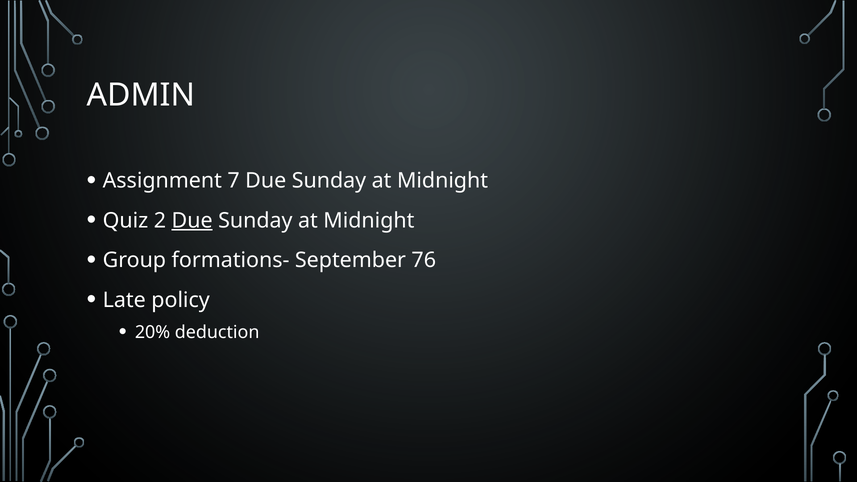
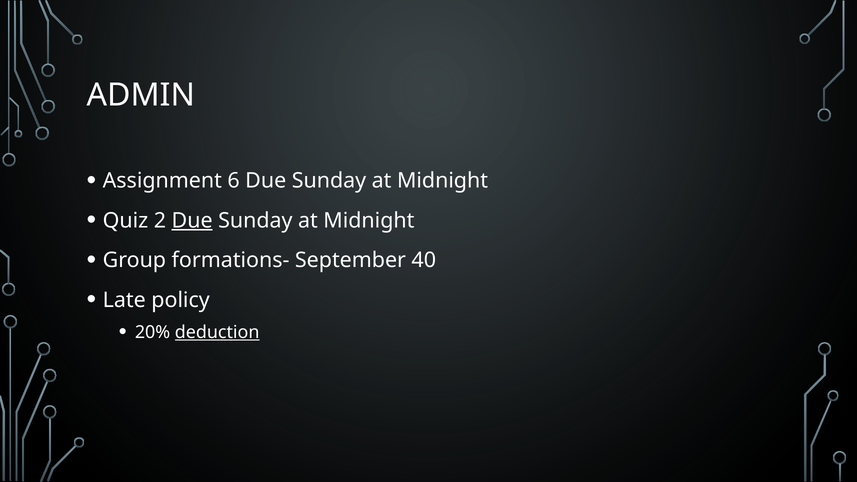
7: 7 -> 6
76: 76 -> 40
deduction underline: none -> present
